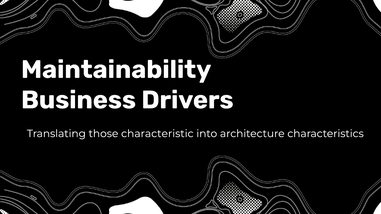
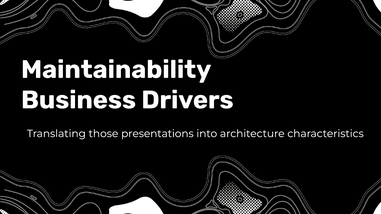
characteristic: characteristic -> presentations
